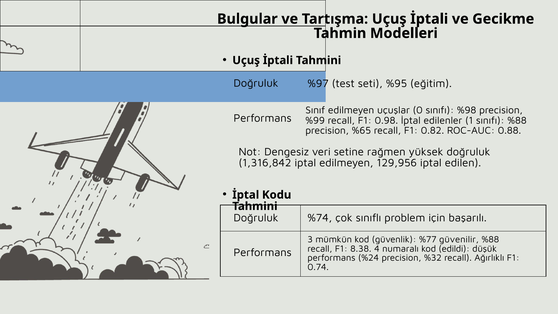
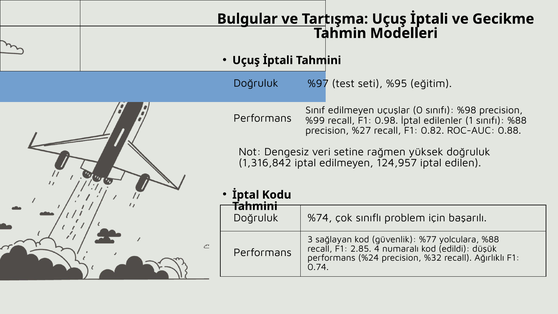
%65: %65 -> %27
129,956: 129,956 -> 124,957
mümkün: mümkün -> sağlayan
güvenilir: güvenilir -> yolculara
8.38: 8.38 -> 2.85
